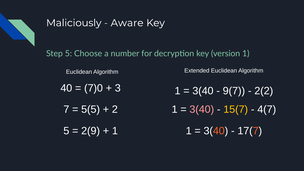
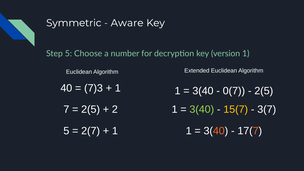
Maliciously: Maliciously -> Symmetric
7)0: 7)0 -> 7)3
3 at (118, 88): 3 -> 1
9(7: 9(7 -> 0(7
2(2 at (264, 91): 2(2 -> 2(5
5(5 at (91, 110): 5(5 -> 2(5
3(40 at (202, 110) colour: pink -> light green
4(7: 4(7 -> 3(7
2(9: 2(9 -> 2(7
